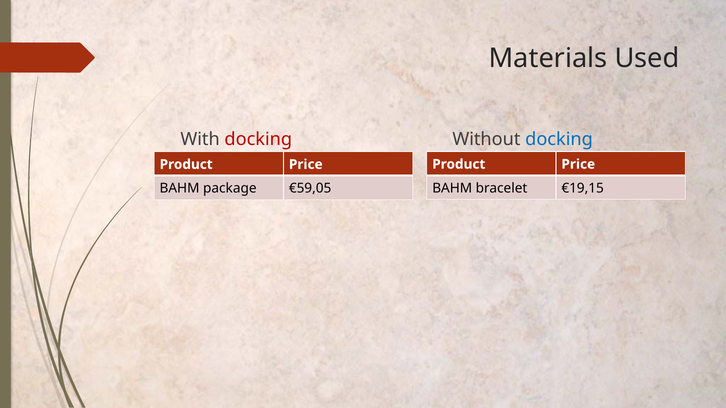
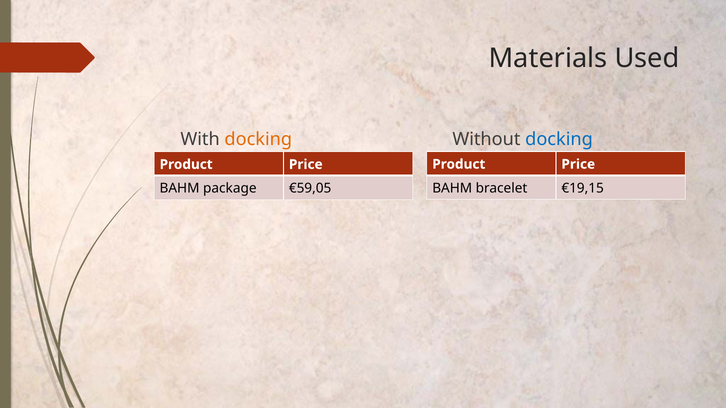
docking at (258, 139) colour: red -> orange
